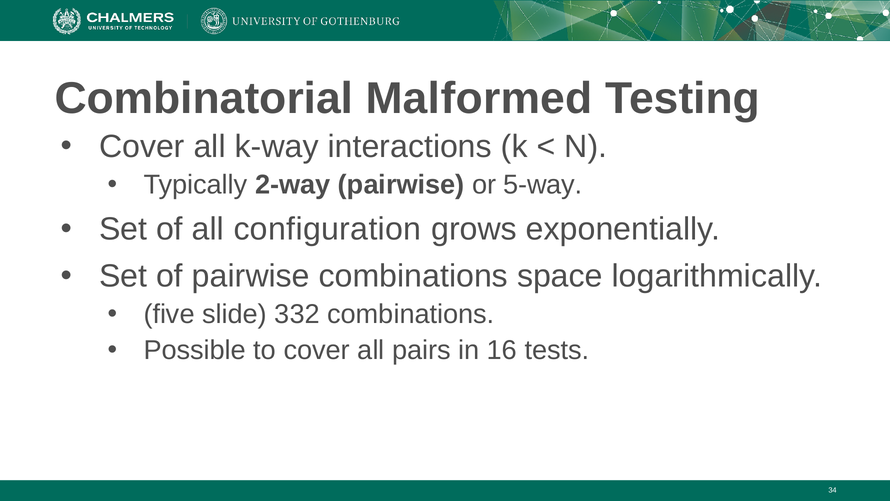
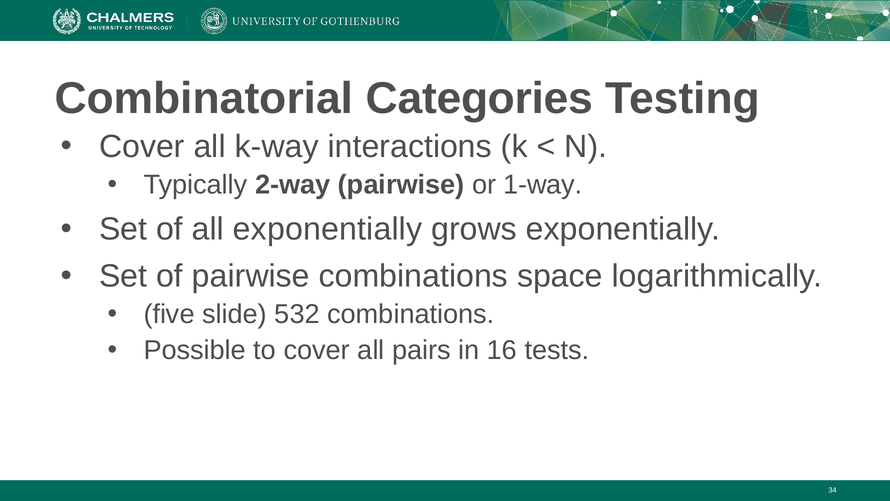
Malformed: Malformed -> Categories
5-way: 5-way -> 1-way
all configuration: configuration -> exponentially
332: 332 -> 532
